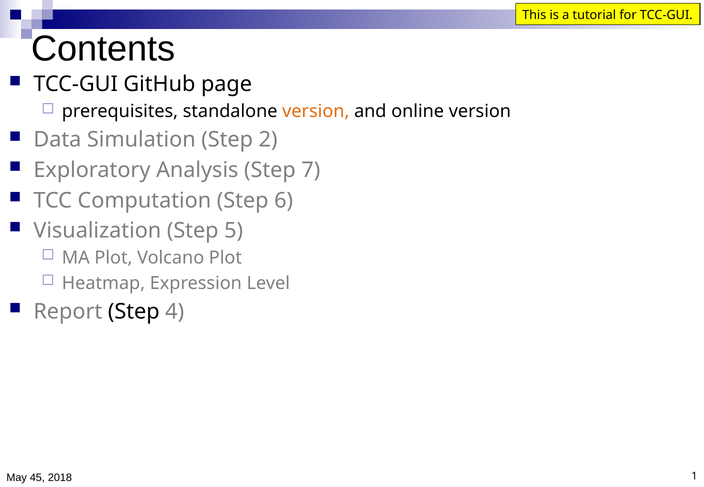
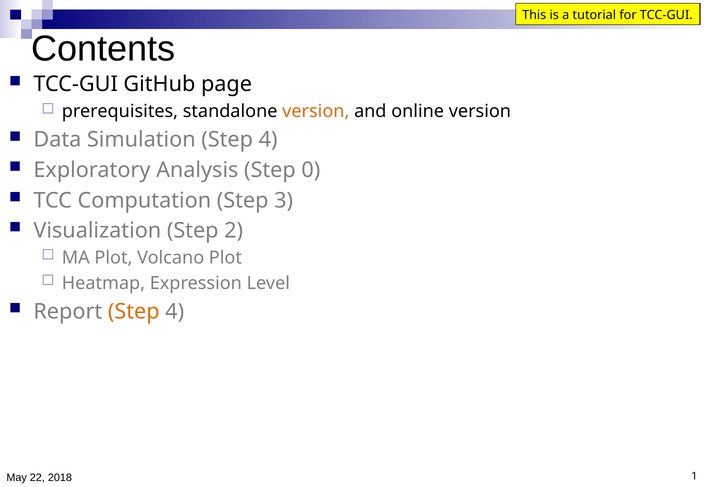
Simulation Step 2: 2 -> 4
7: 7 -> 0
6: 6 -> 3
5: 5 -> 2
Step at (134, 312) colour: black -> orange
45: 45 -> 22
